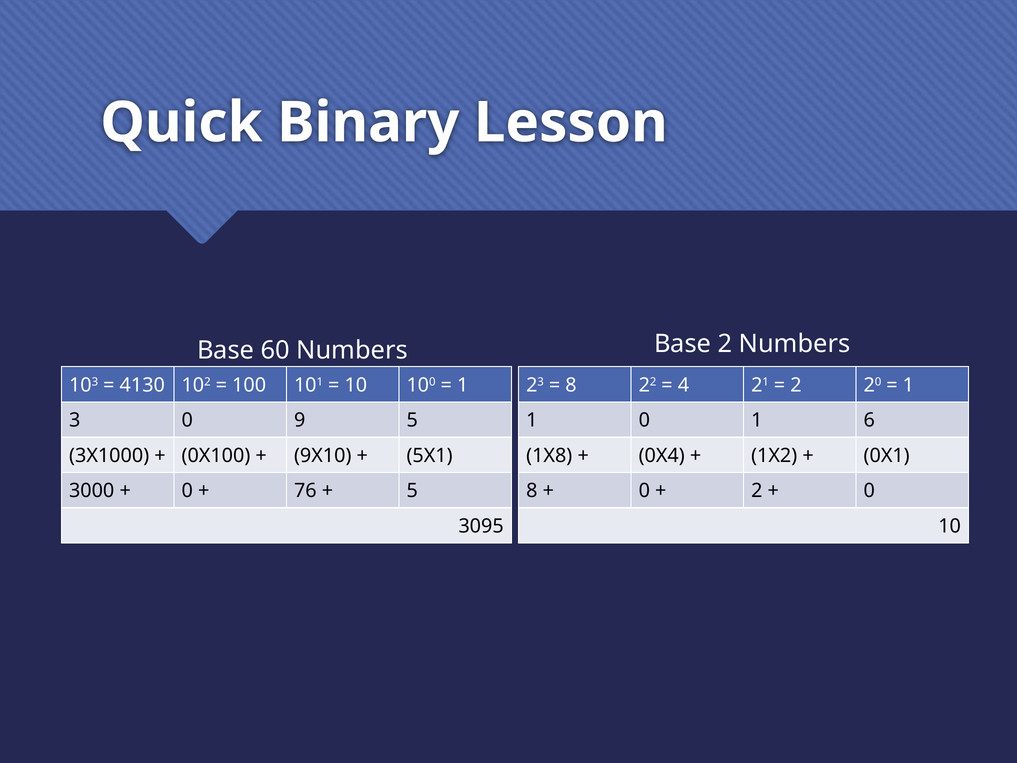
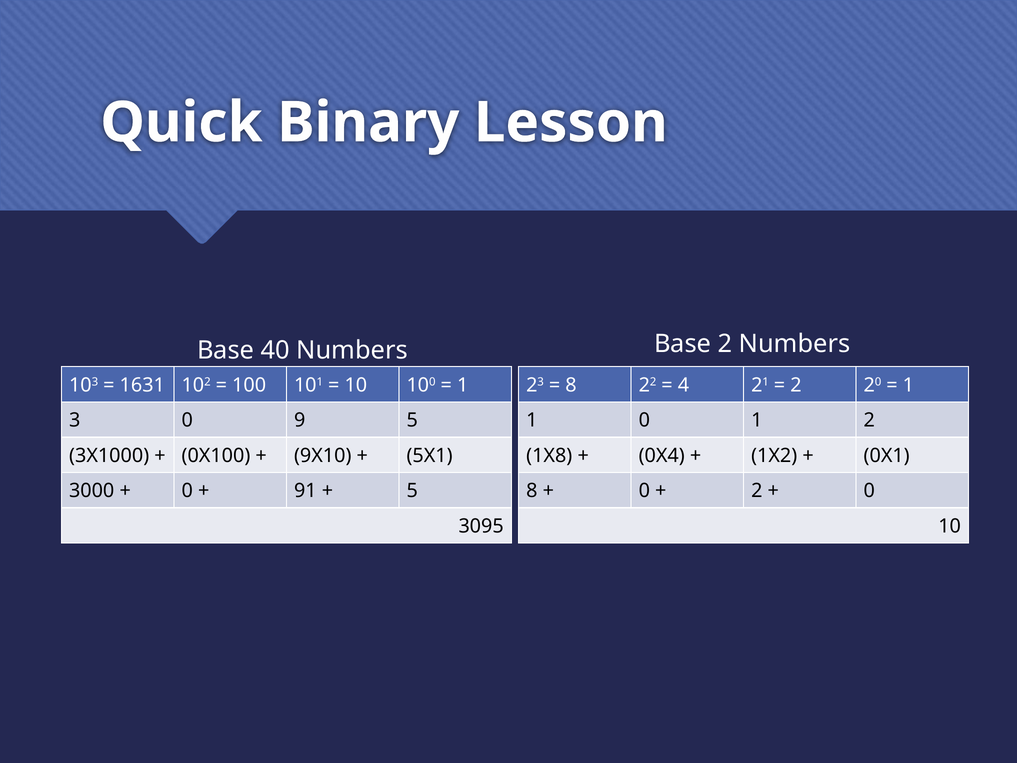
60: 60 -> 40
4130: 4130 -> 1631
1 6: 6 -> 2
76: 76 -> 91
